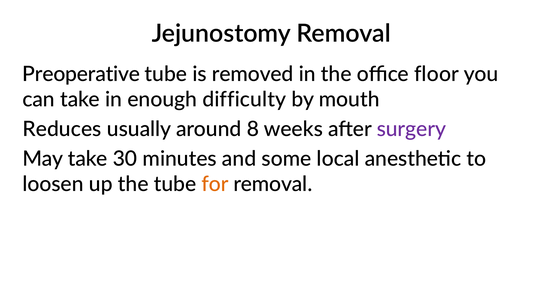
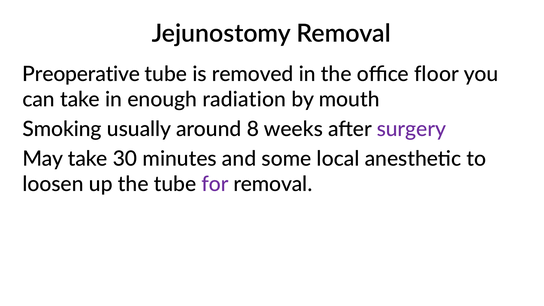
difficulty: difficulty -> radiation
Reduces: Reduces -> Smoking
for colour: orange -> purple
